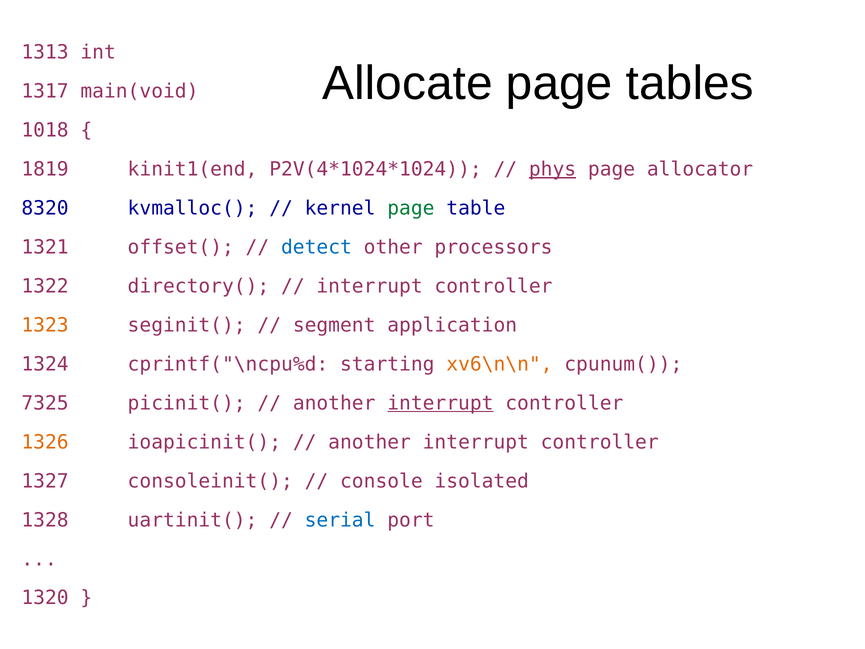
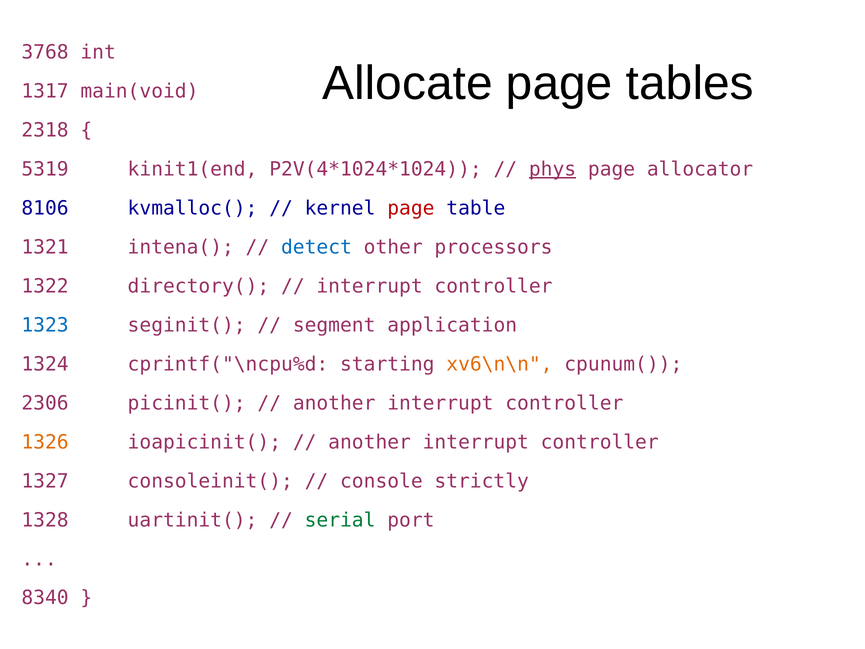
1313: 1313 -> 3768
1018: 1018 -> 2318
1819: 1819 -> 5319
8320: 8320 -> 8106
page at (411, 208) colour: green -> red
offset(: offset( -> intena(
1323 colour: orange -> blue
7325: 7325 -> 2306
interrupt at (440, 403) underline: present -> none
isolated: isolated -> strictly
serial colour: blue -> green
1320: 1320 -> 8340
